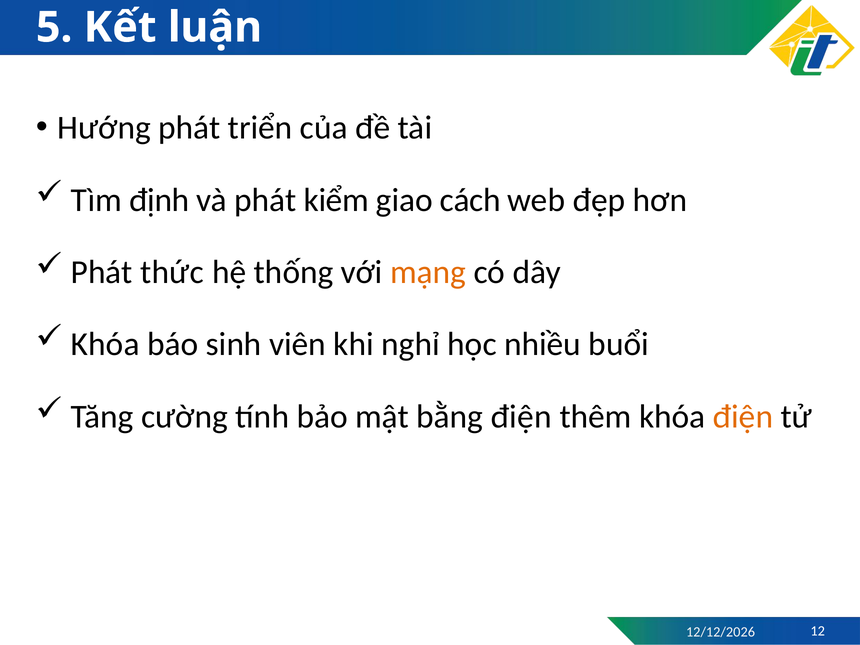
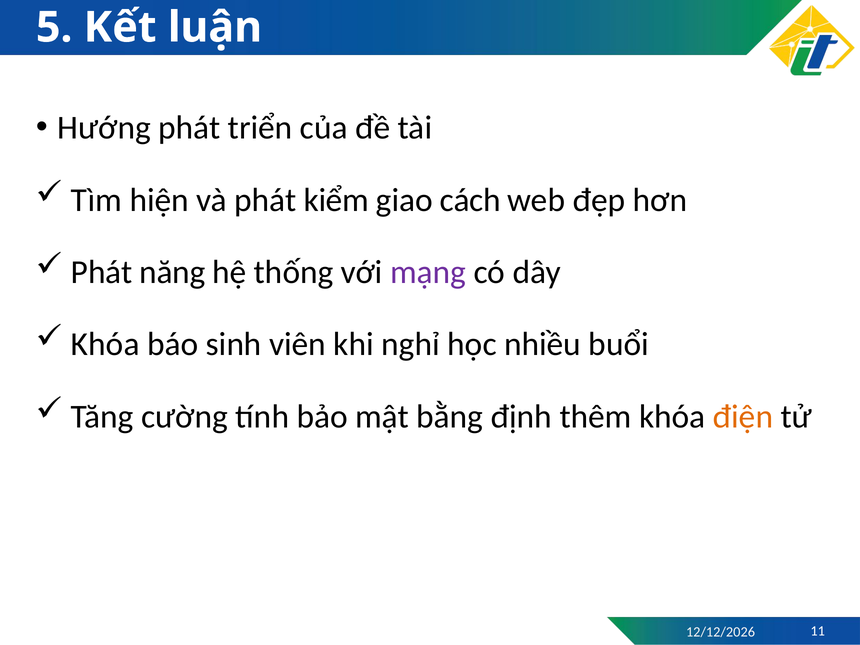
định: định -> hiện
thức: thức -> năng
mạng colour: orange -> purple
bằng điện: điện -> định
12: 12 -> 11
